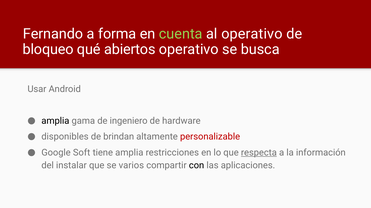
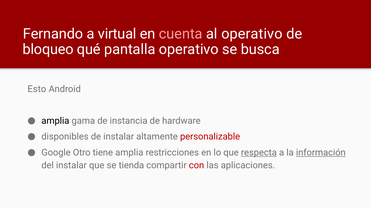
forma: forma -> virtual
cuenta colour: light green -> pink
abiertos: abiertos -> pantalla
Usar: Usar -> Esto
ingeniero: ingeniero -> instancia
de brindan: brindan -> instalar
Soft: Soft -> Otro
información underline: none -> present
varios: varios -> tienda
con colour: black -> red
